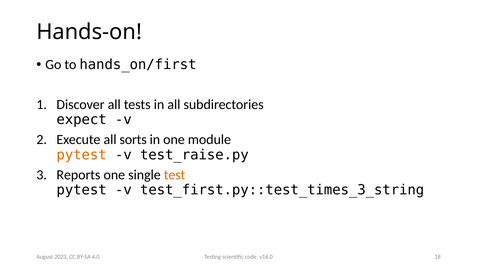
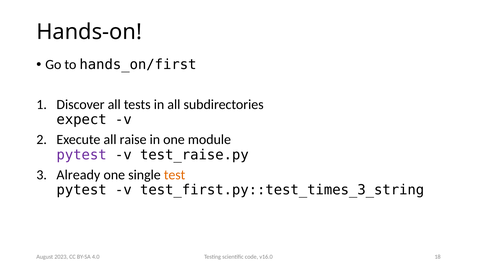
sorts: sorts -> raise
pytest at (82, 154) colour: orange -> purple
Reports: Reports -> Already
